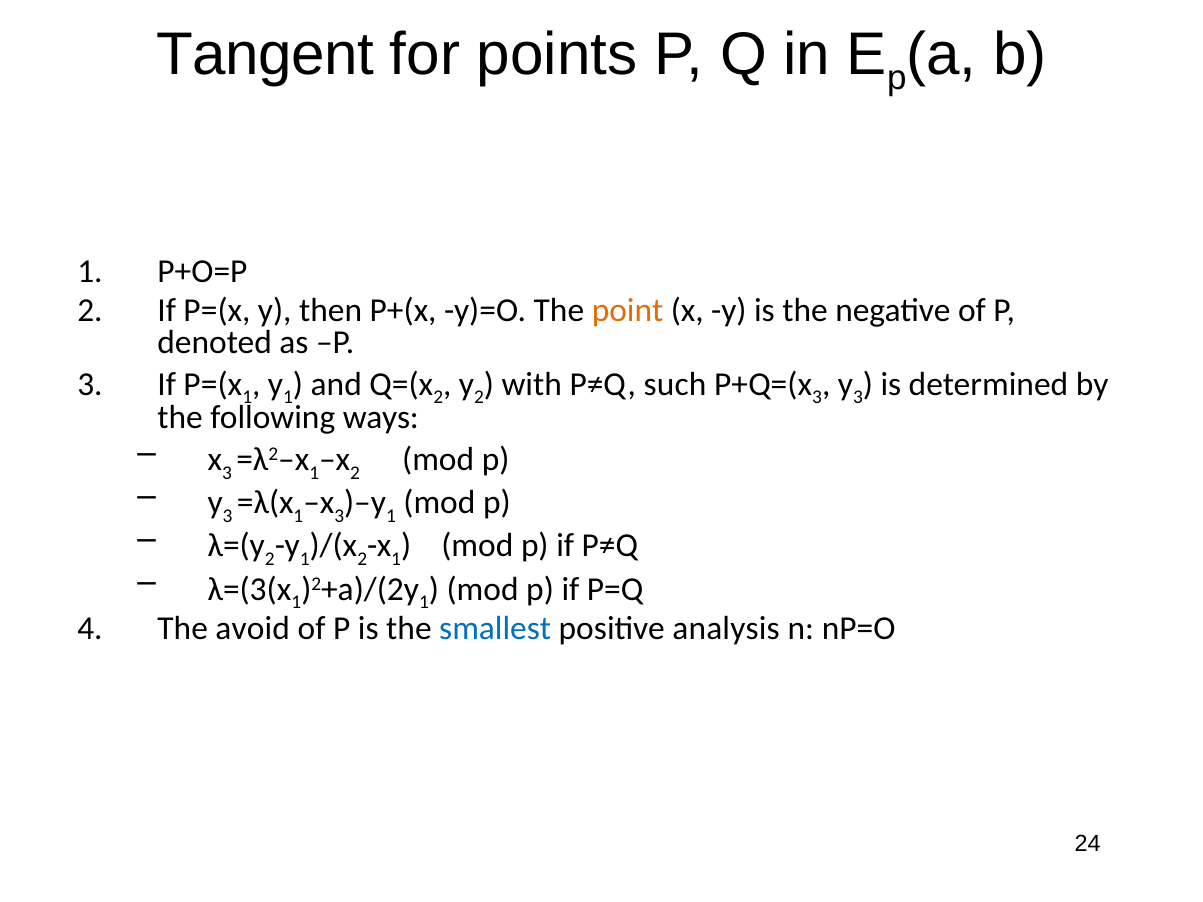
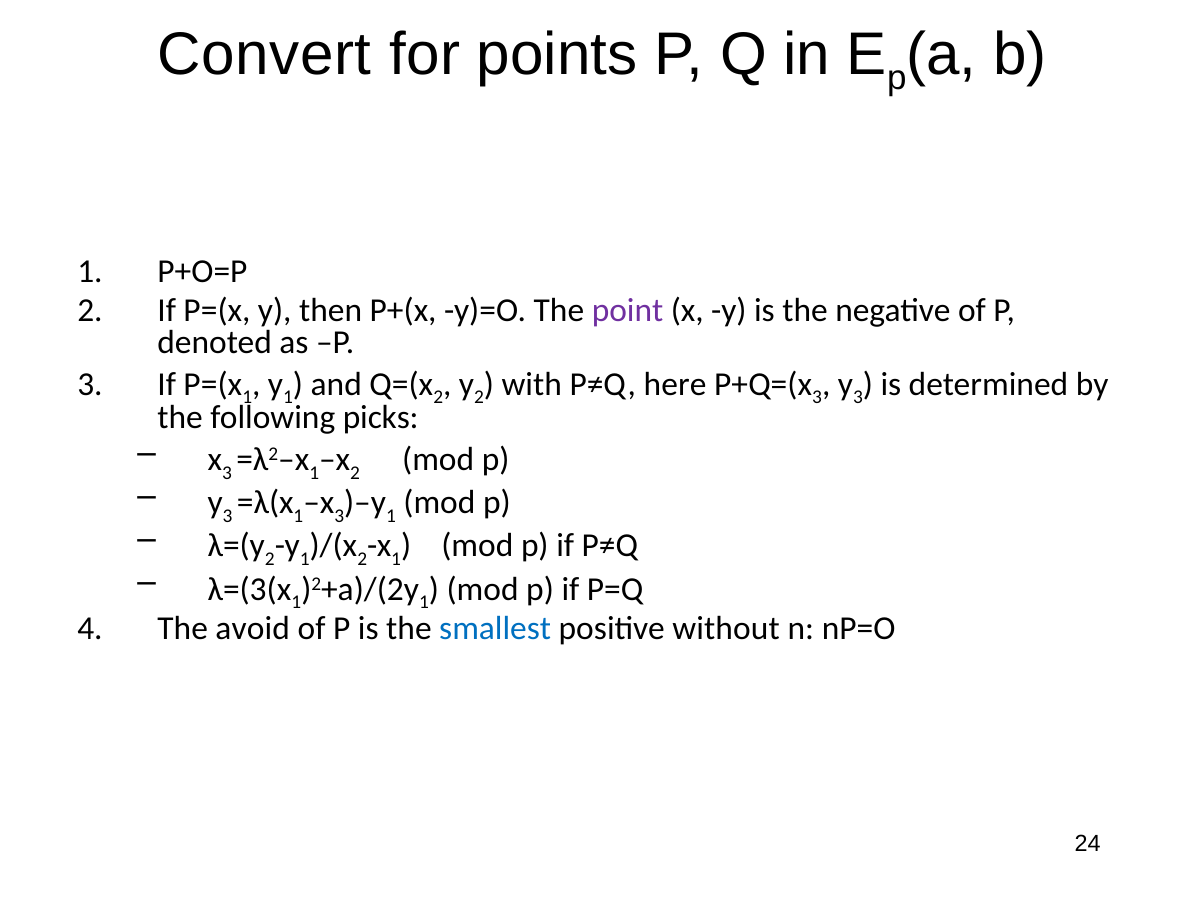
Tangent: Tangent -> Convert
point colour: orange -> purple
such: such -> here
ways: ways -> picks
analysis: analysis -> without
